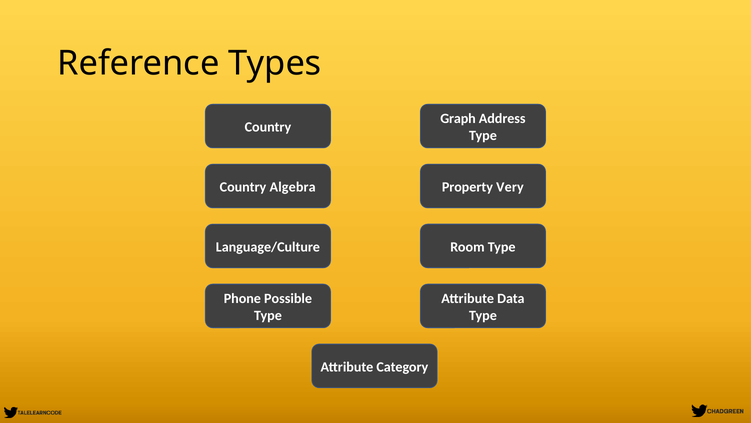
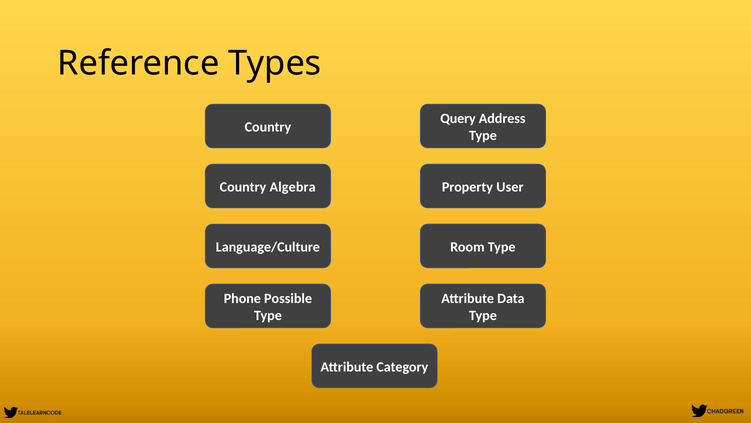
Graph: Graph -> Query
Very: Very -> User
